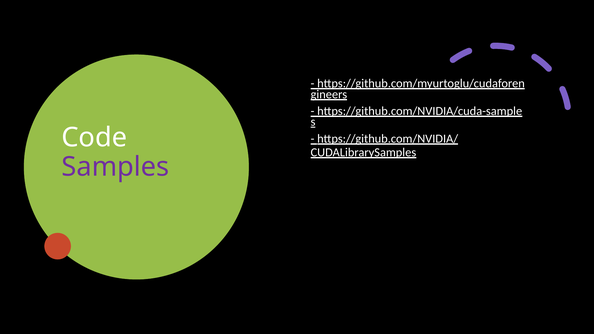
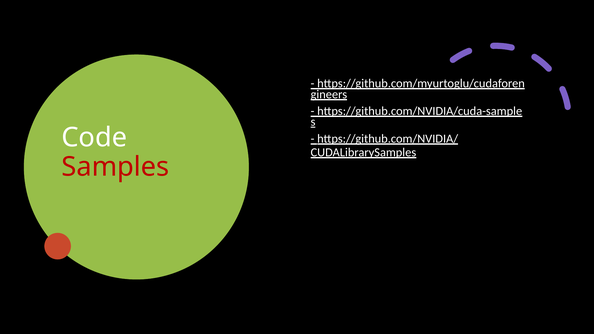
Samples colour: purple -> red
